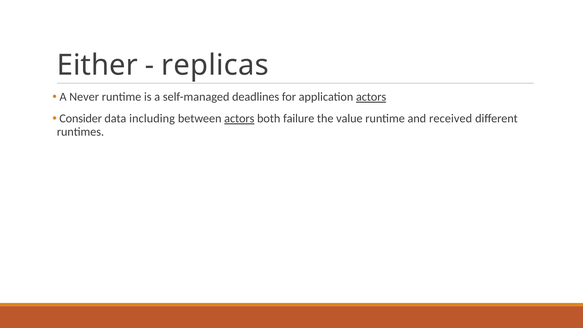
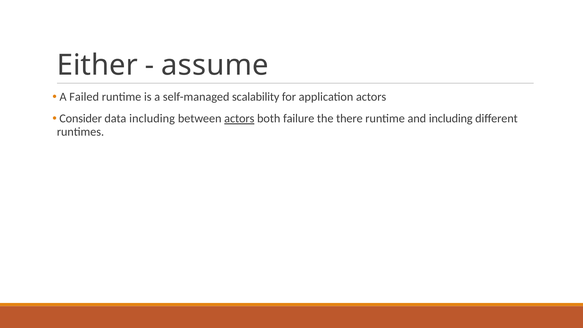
replicas: replicas -> assume
Never: Never -> Failed
deadlines: deadlines -> scalability
actors at (371, 97) underline: present -> none
value: value -> there
and received: received -> including
